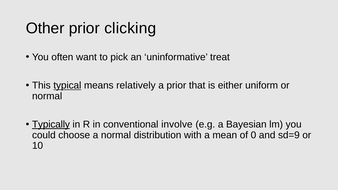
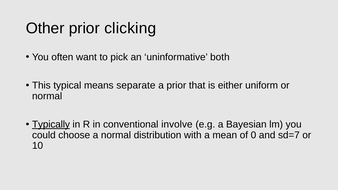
treat: treat -> both
typical underline: present -> none
relatively: relatively -> separate
sd=9: sd=9 -> sd=7
